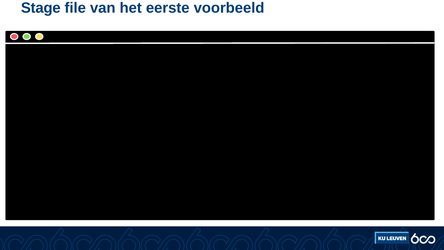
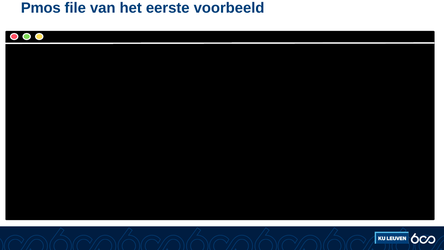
Stage: Stage -> Pmos
